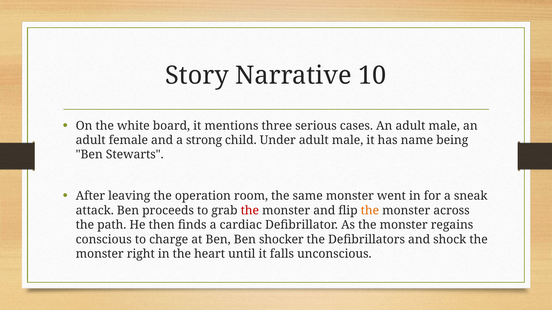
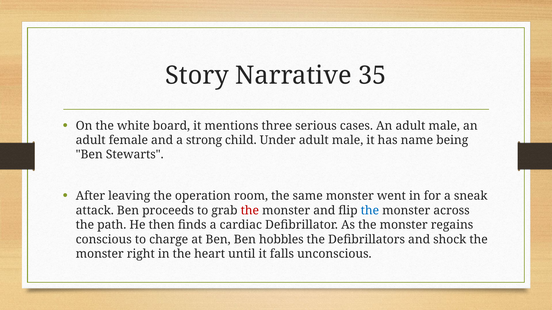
10: 10 -> 35
the at (370, 211) colour: orange -> blue
shocker: shocker -> hobbles
